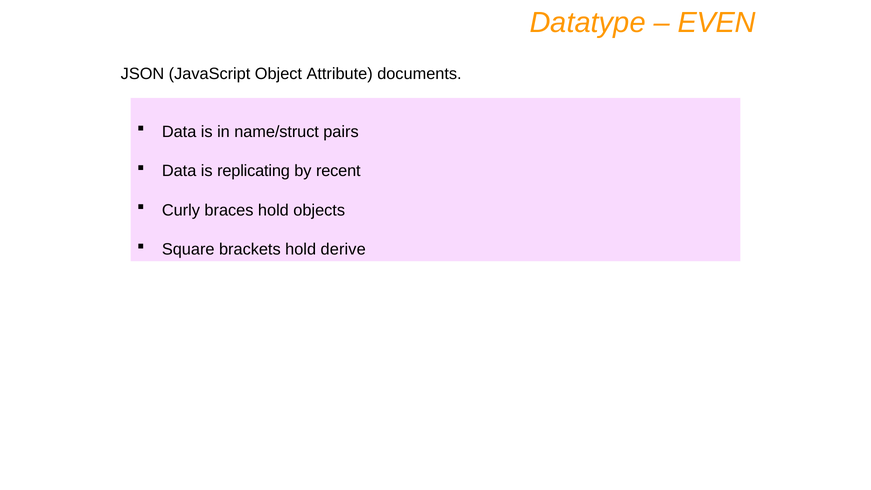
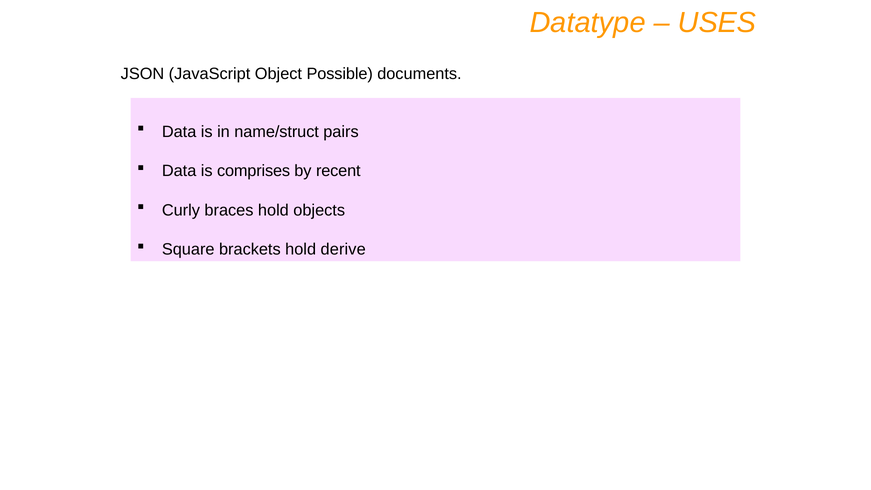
EVEN: EVEN -> USES
Attribute: Attribute -> Possible
replicating: replicating -> comprises
